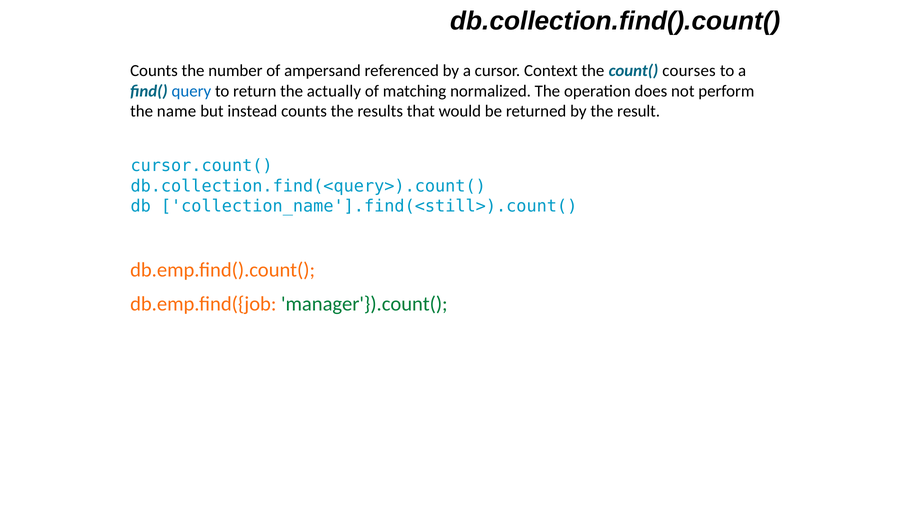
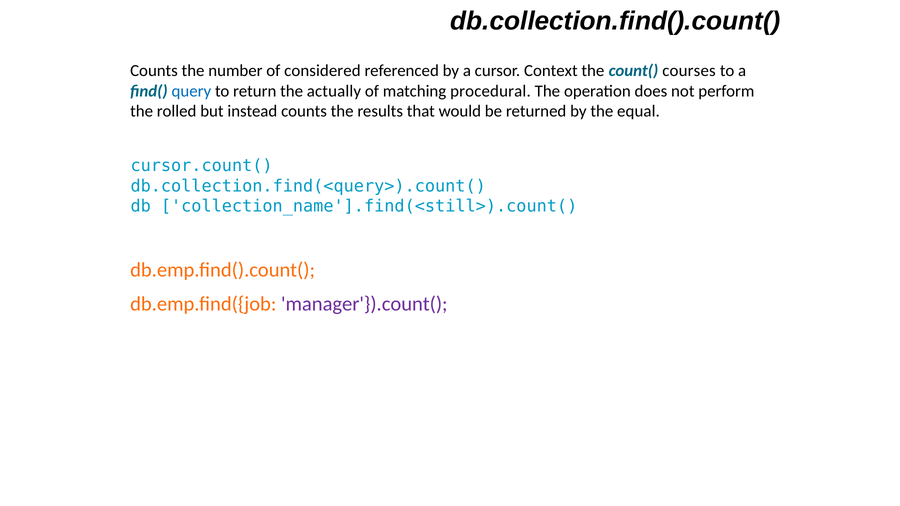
ampersand: ampersand -> considered
normalized: normalized -> procedural
name: name -> rolled
result: result -> equal
manager'}).count( colour: green -> purple
